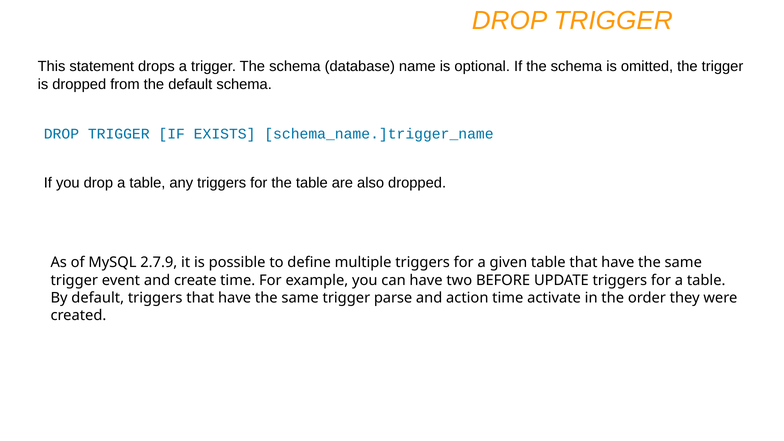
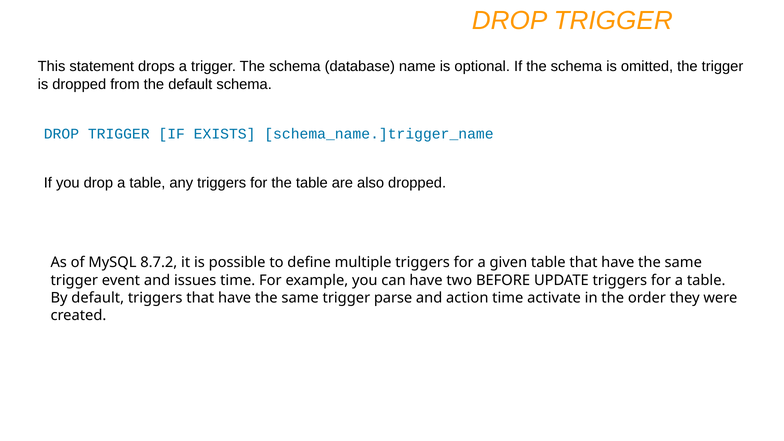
2.7.9: 2.7.9 -> 8.7.2
create: create -> issues
